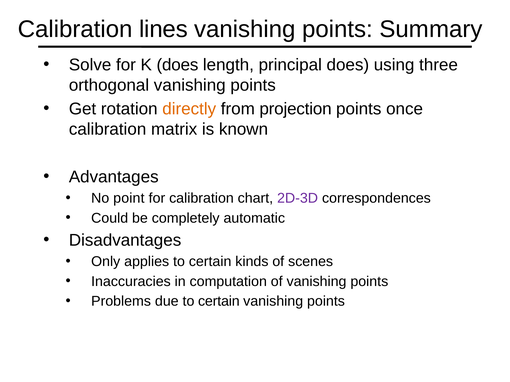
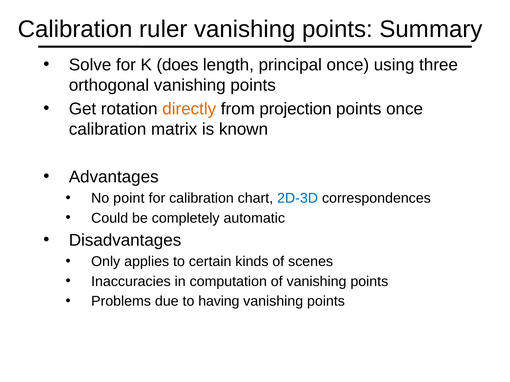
lines: lines -> ruler
principal does: does -> once
2D-3D colour: purple -> blue
due to certain: certain -> having
